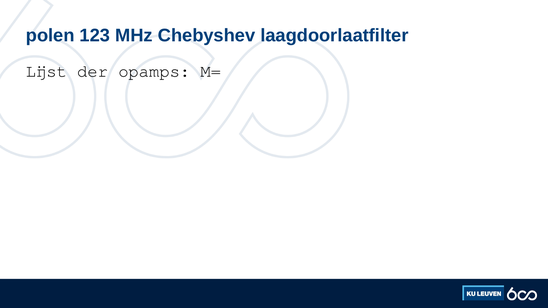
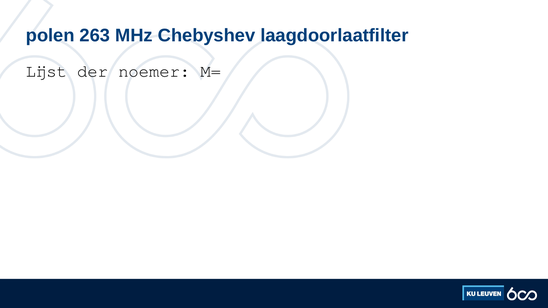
123: 123 -> 263
opamps: opamps -> noemer
